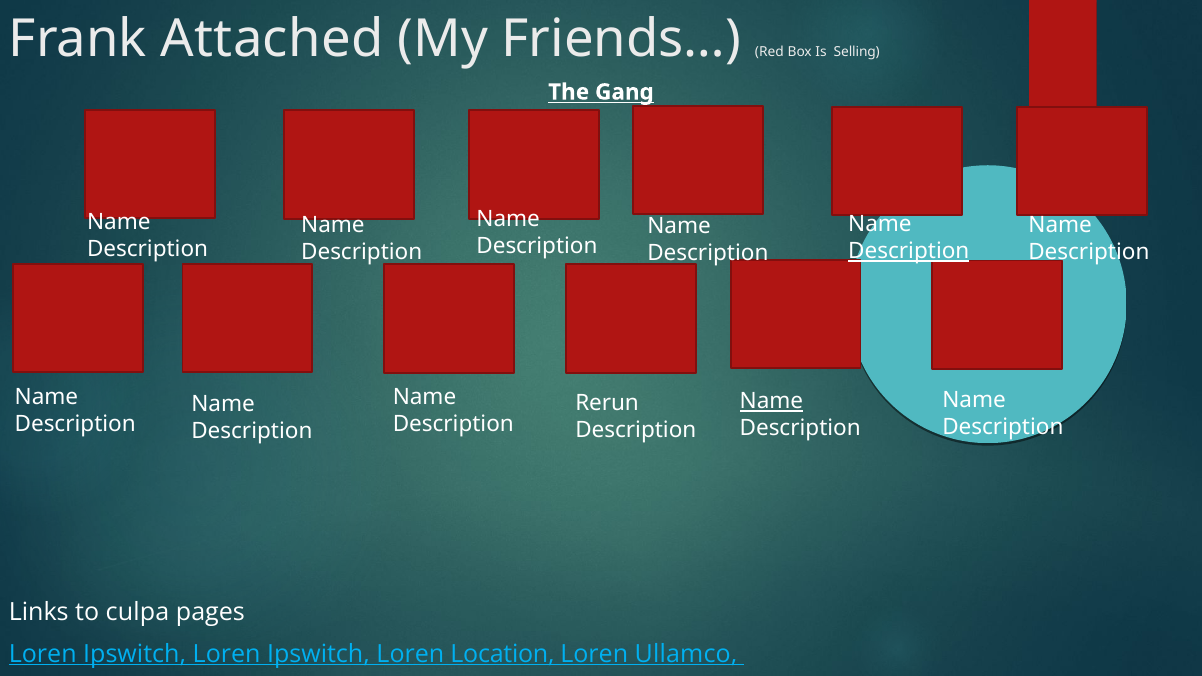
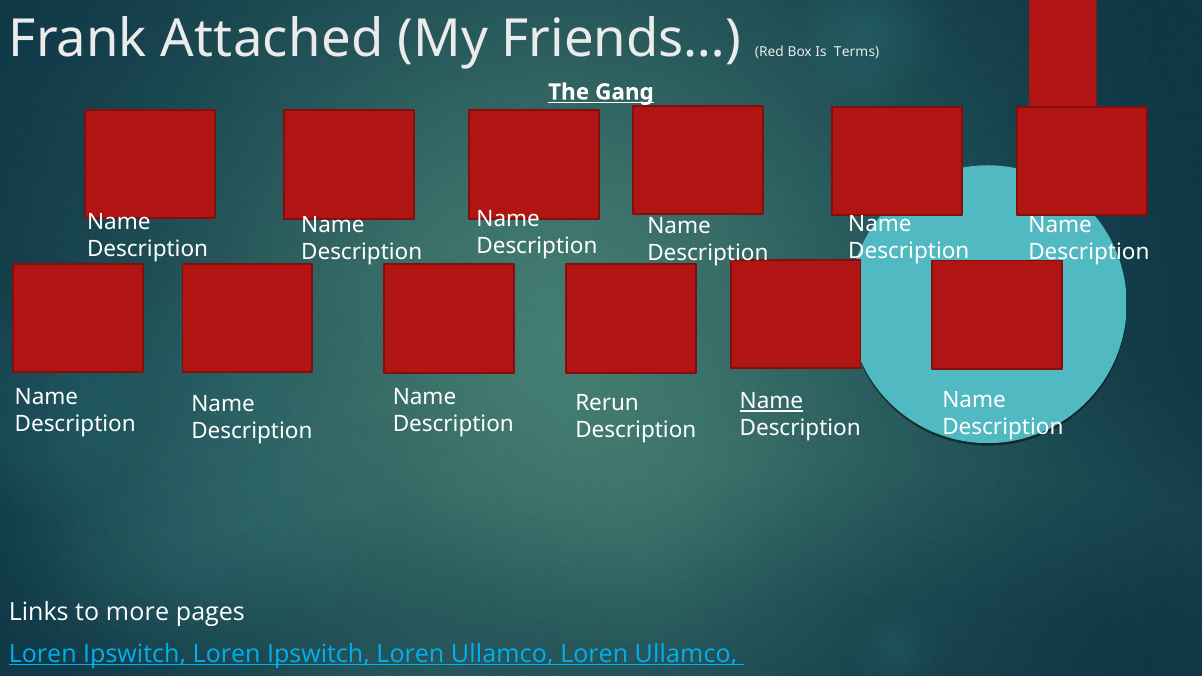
Selling: Selling -> Terms
Description at (909, 251) underline: present -> none
culpa: culpa -> more
Ipswitch Loren Location: Location -> Ullamco
